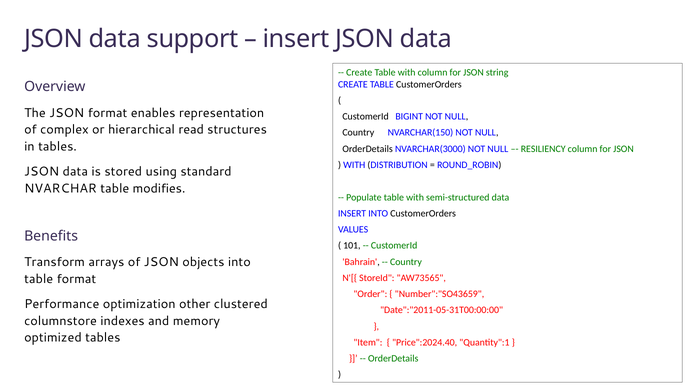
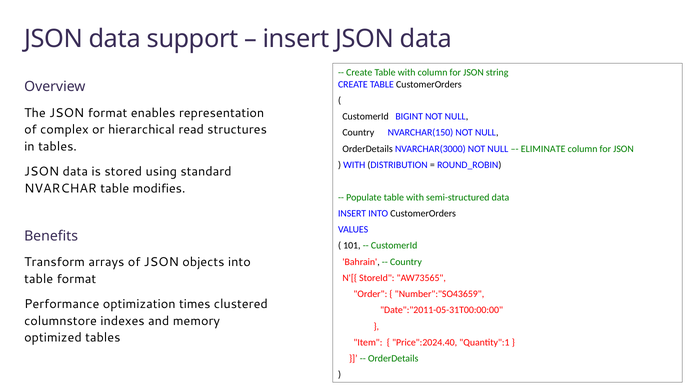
RESILIENCY: RESILIENCY -> ELIMINATE
other: other -> times
